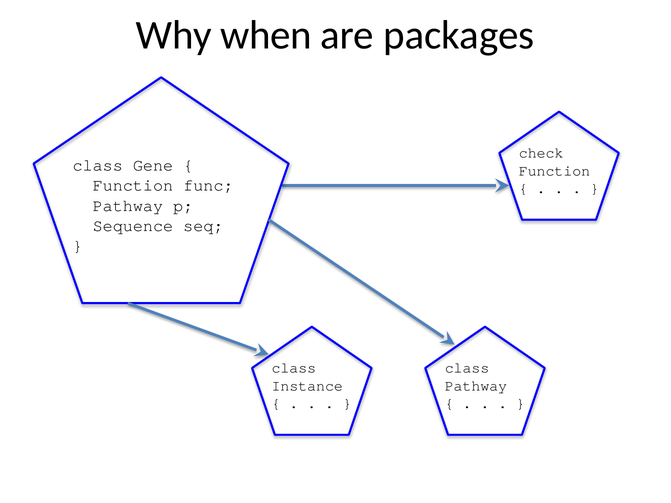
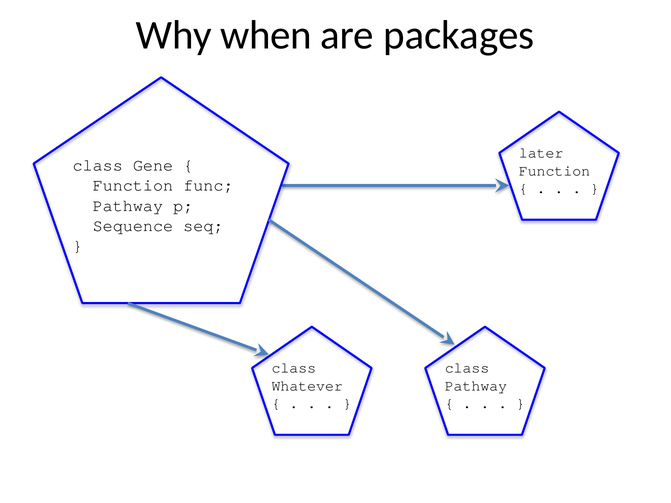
check: check -> later
Instance: Instance -> Whatever
